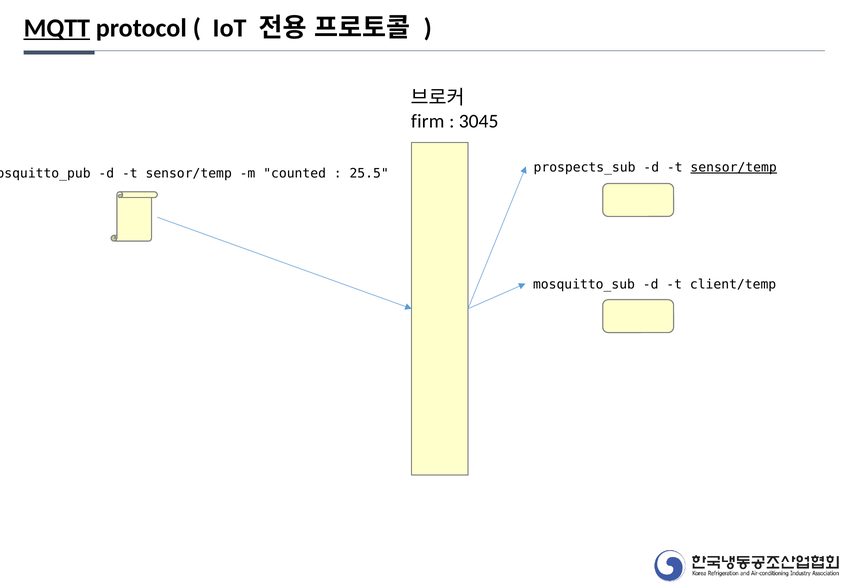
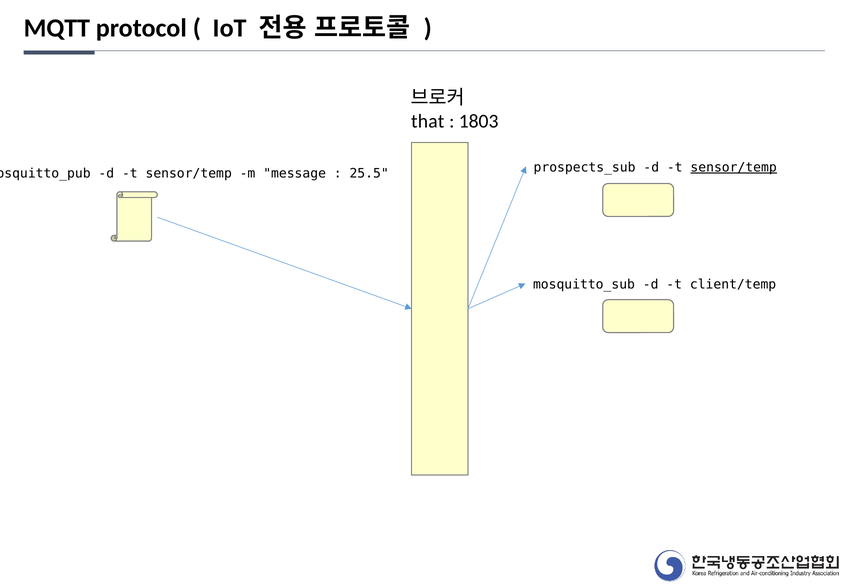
MQTT underline: present -> none
firm: firm -> that
3045: 3045 -> 1803
counted: counted -> message
